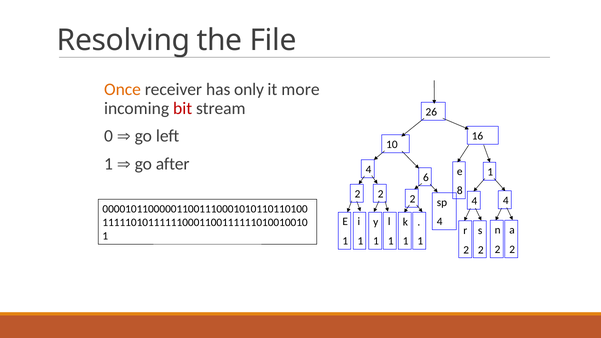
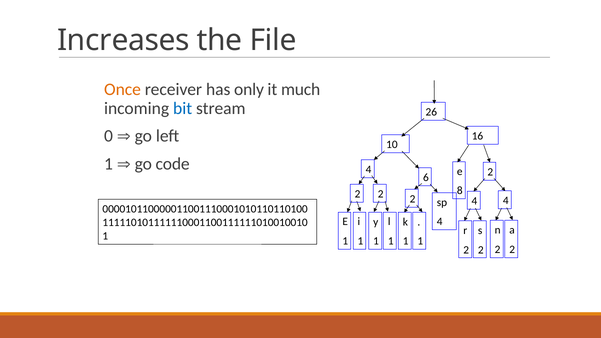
Resolving: Resolving -> Increases
more: more -> much
bit colour: red -> blue
after: after -> code
6 1: 1 -> 2
